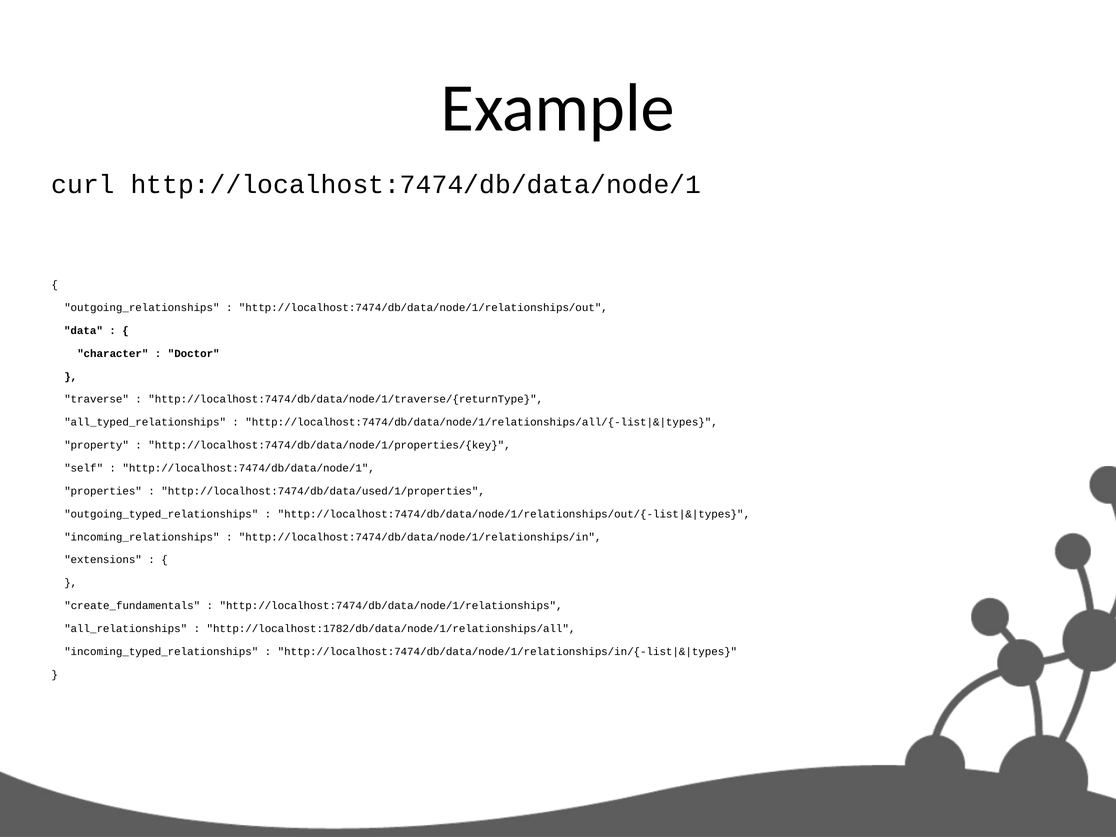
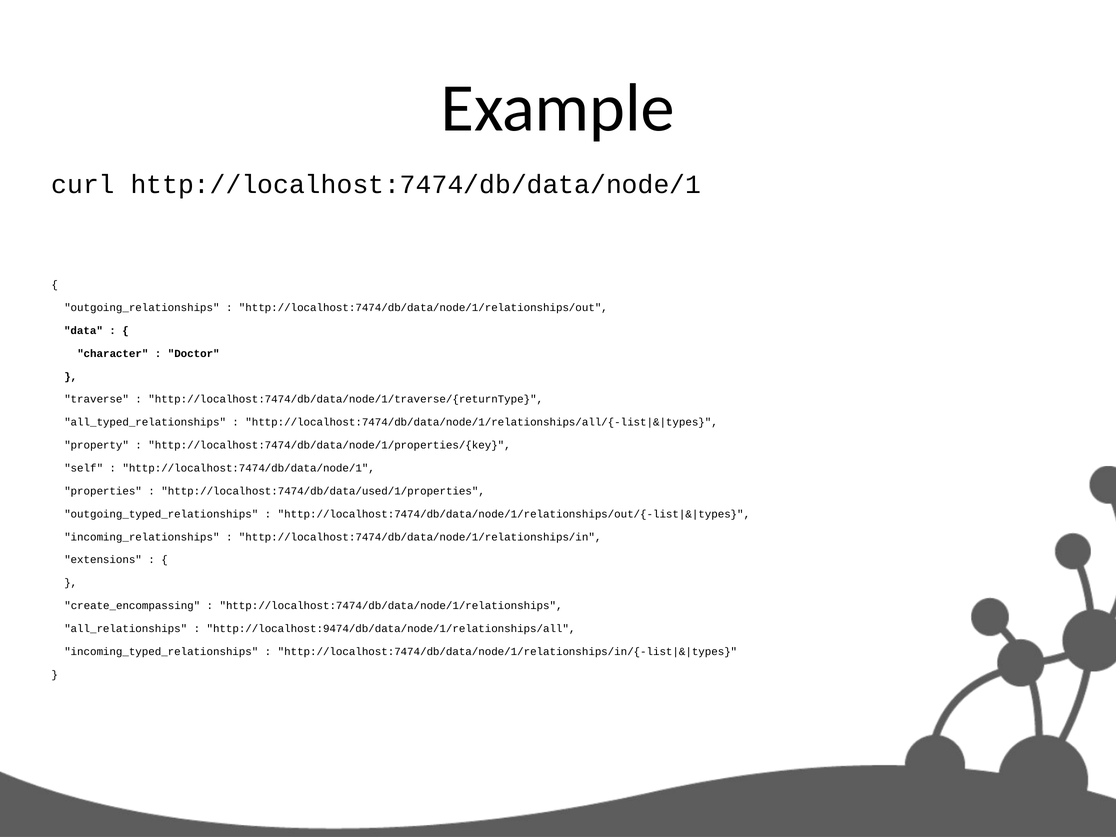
create_fundamentals: create_fundamentals -> create_encompassing
http://localhost:1782/db/data/node/1/relationships/all: http://localhost:1782/db/data/node/1/relationships/all -> http://localhost:9474/db/data/node/1/relationships/all
